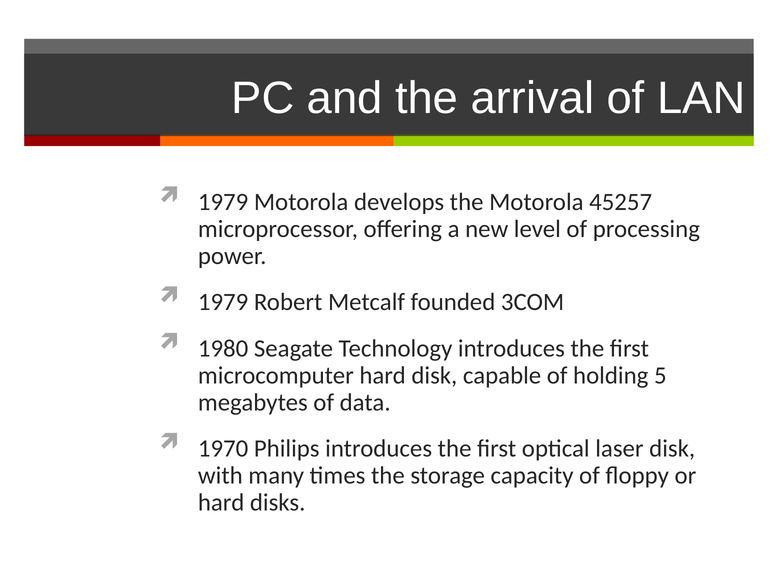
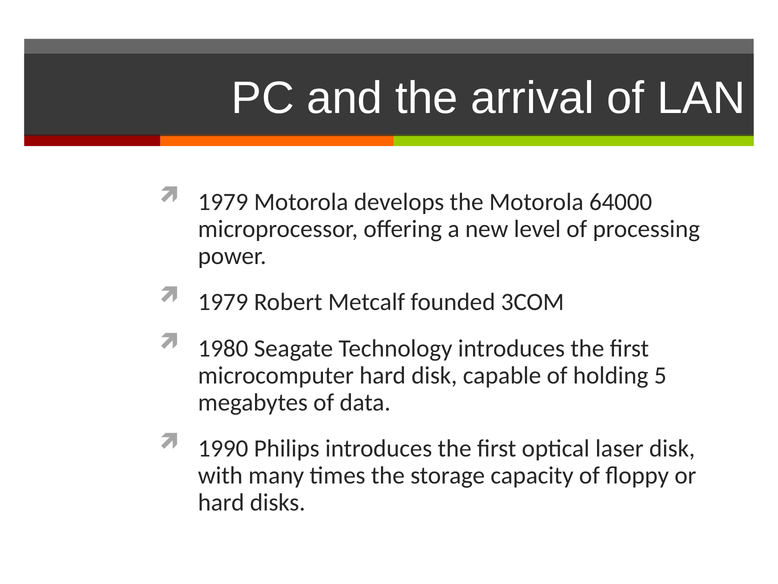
45257: 45257 -> 64000
1970: 1970 -> 1990
